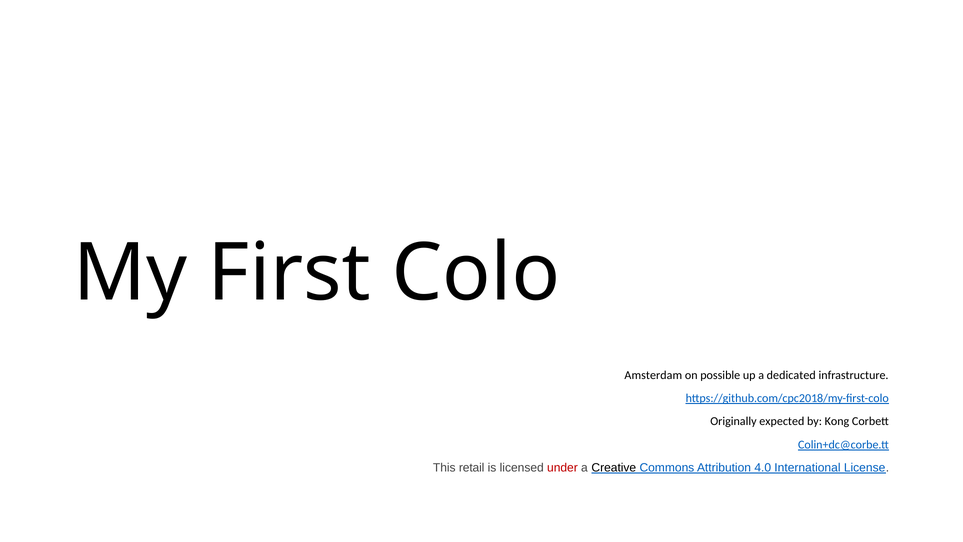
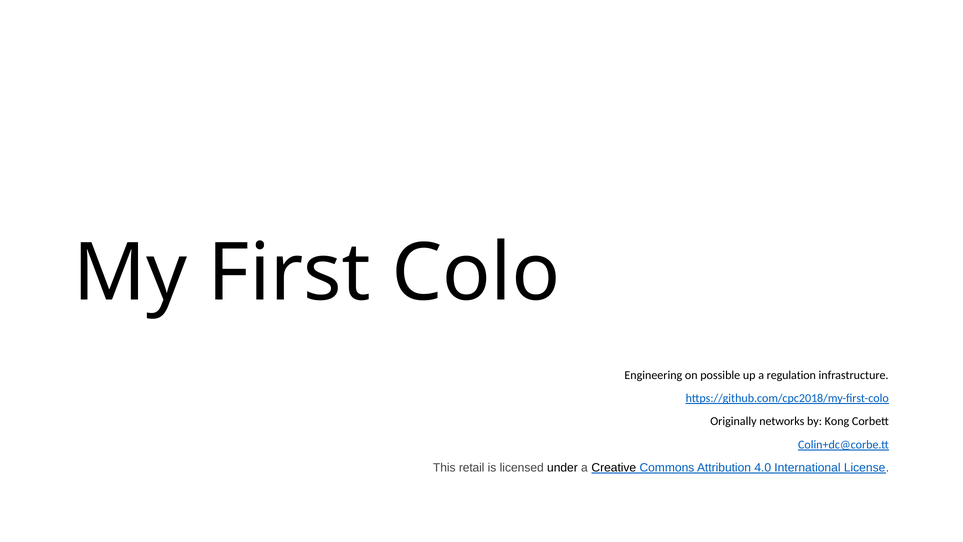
Amsterdam: Amsterdam -> Engineering
dedicated: dedicated -> regulation
expected: expected -> networks
under colour: red -> black
